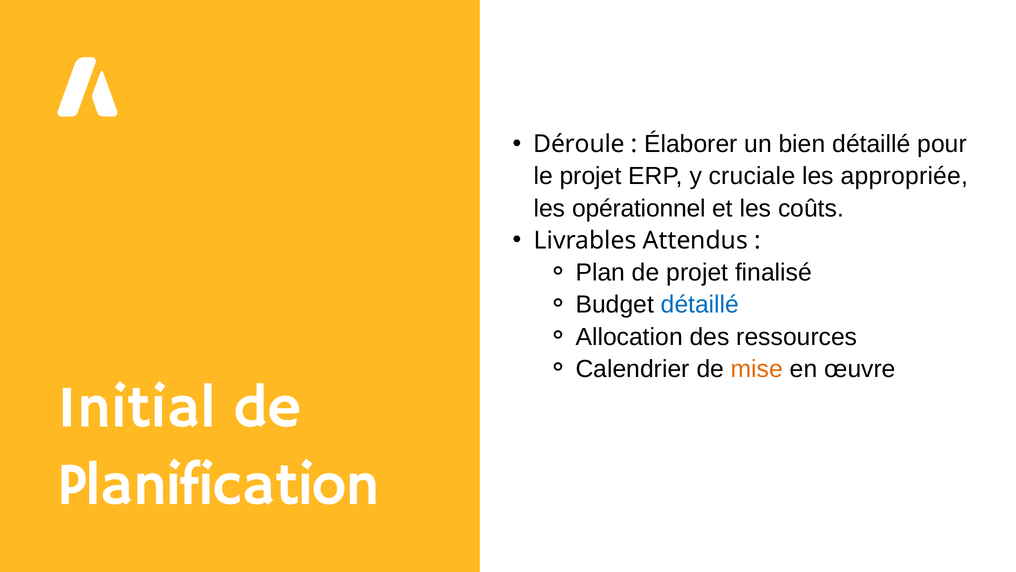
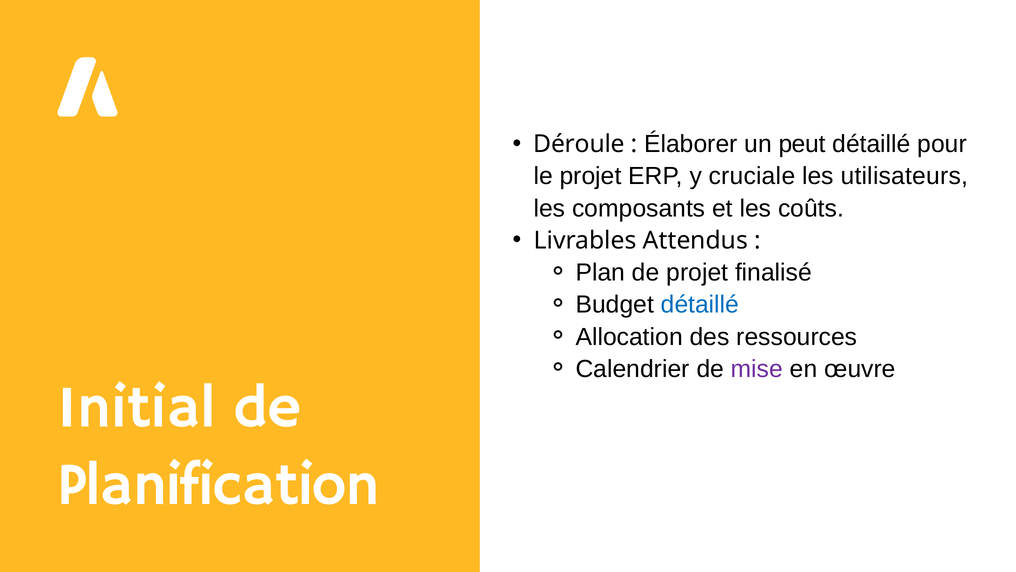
bien: bien -> peut
appropriée: appropriée -> utilisateurs
opérationnel: opérationnel -> composants
mise colour: orange -> purple
